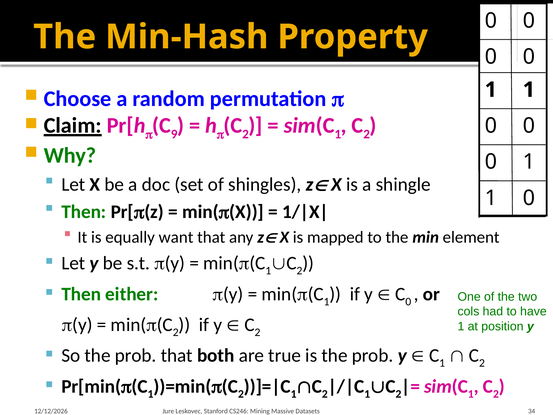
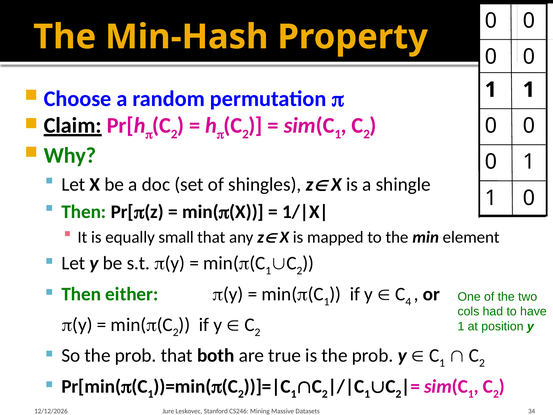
9 at (174, 134): 9 -> 2
want: want -> small
0 at (408, 301): 0 -> 4
